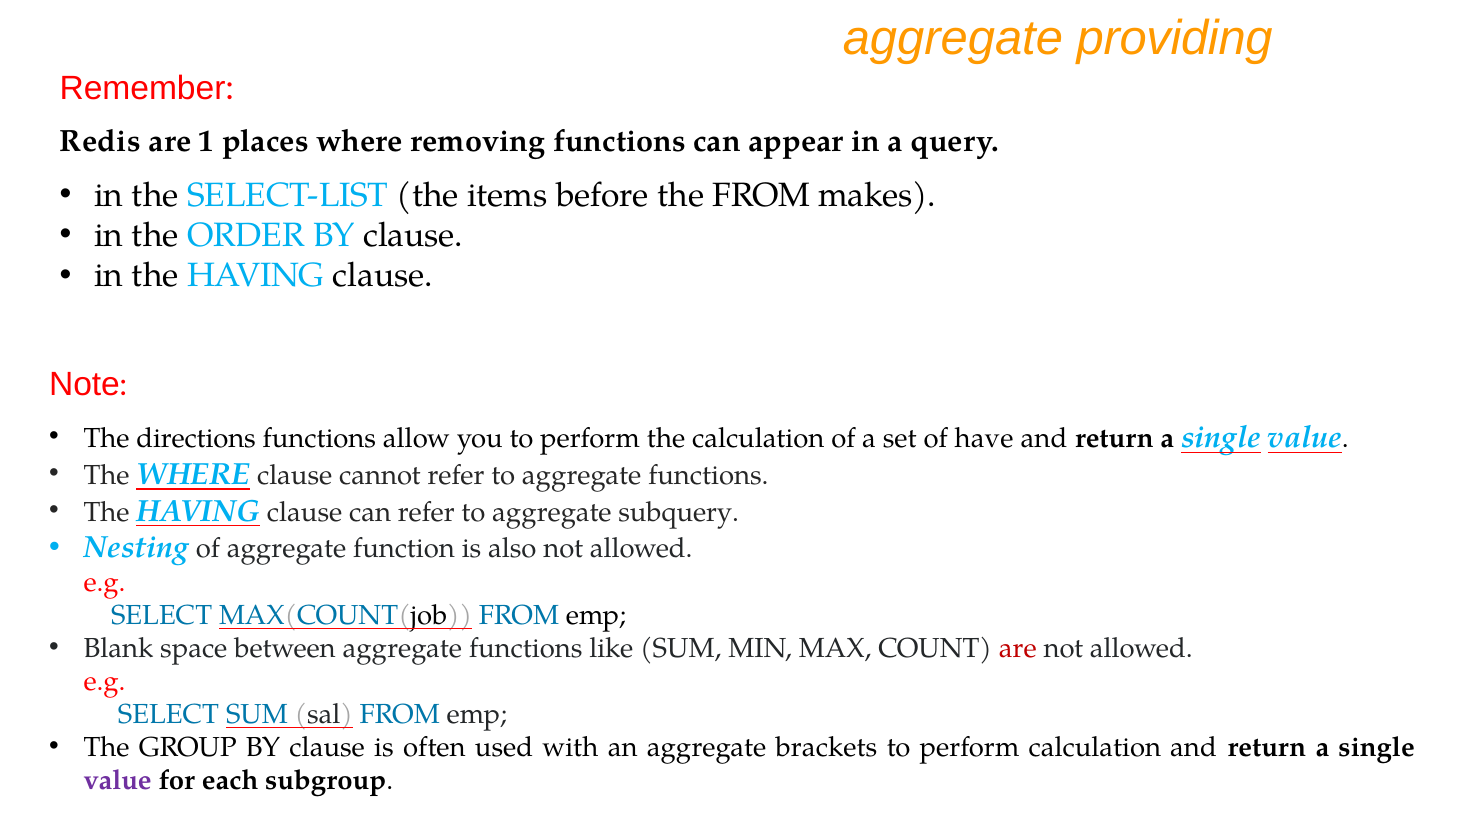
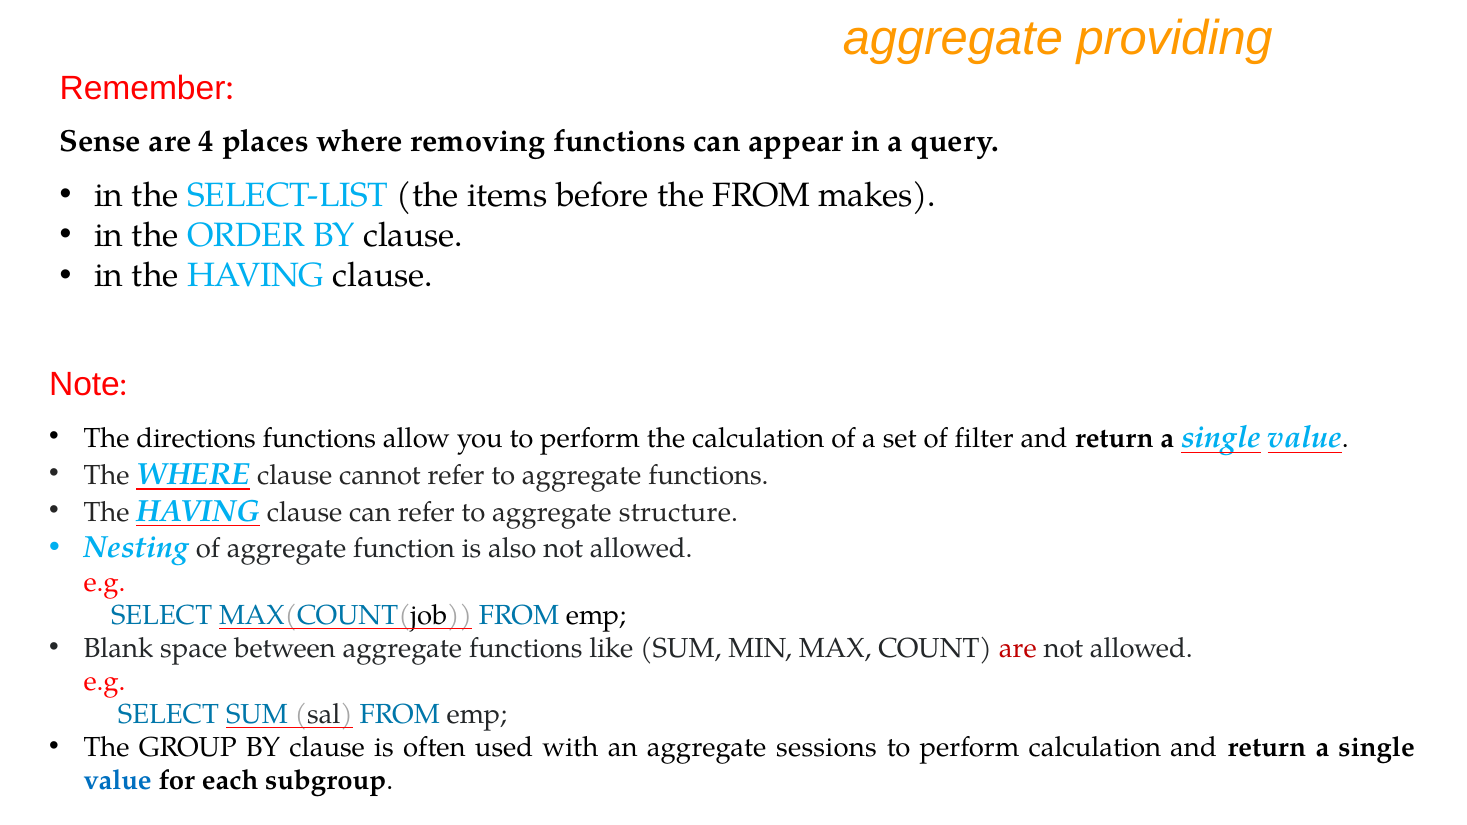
Redis: Redis -> Sense
1: 1 -> 4
have: have -> filter
subquery: subquery -> structure
brackets: brackets -> sessions
value at (118, 780) colour: purple -> blue
